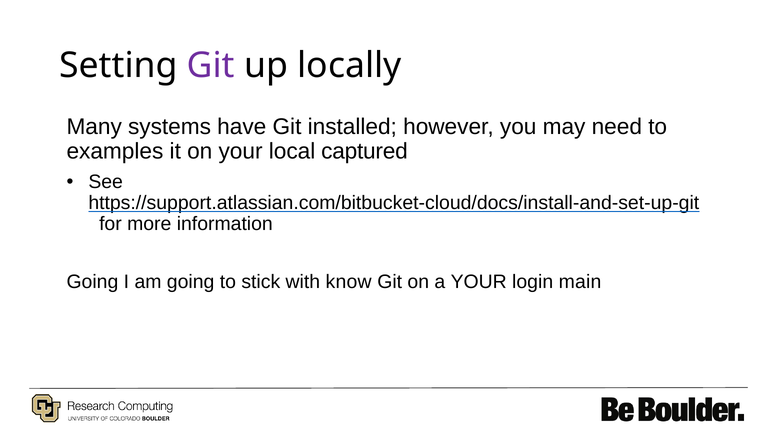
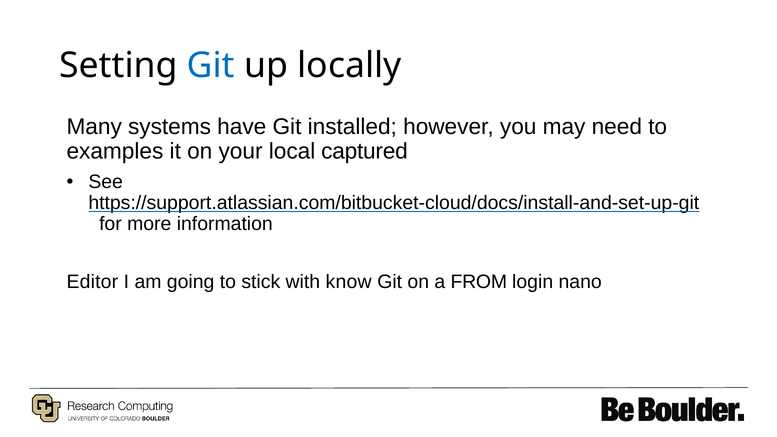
Git at (211, 65) colour: purple -> blue
Going at (92, 282): Going -> Editor
a YOUR: YOUR -> FROM
main: main -> nano
